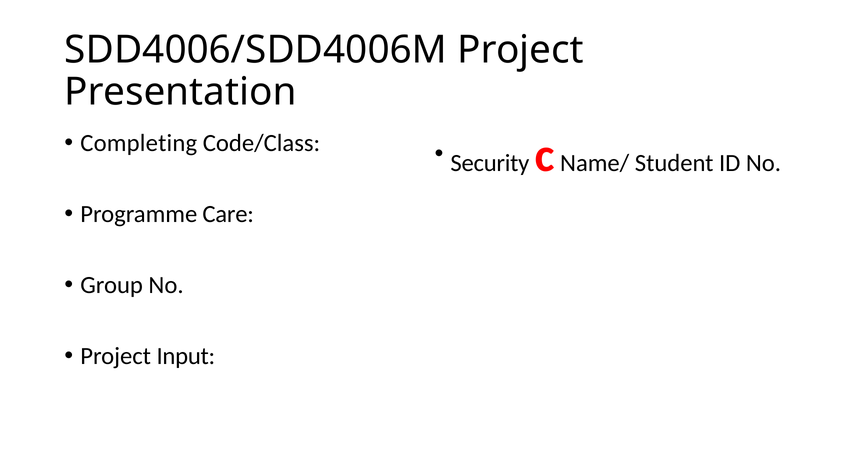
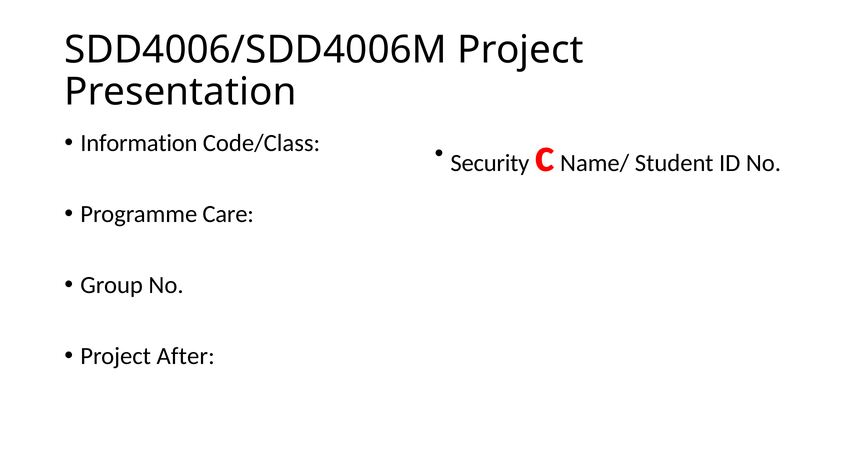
Completing: Completing -> Information
Input: Input -> After
